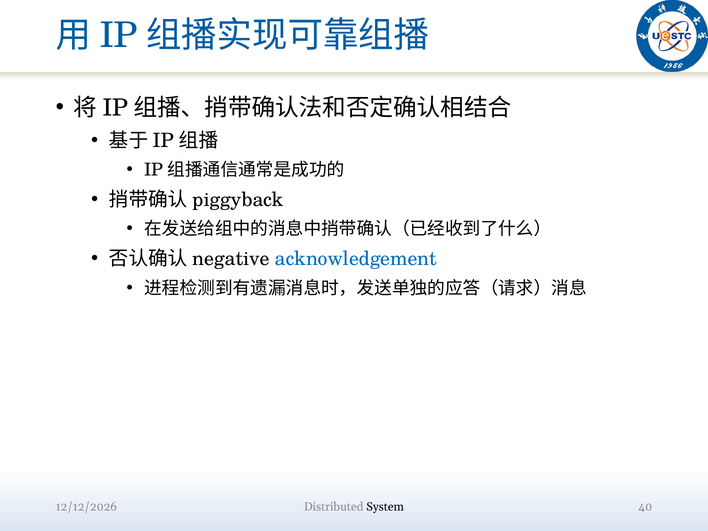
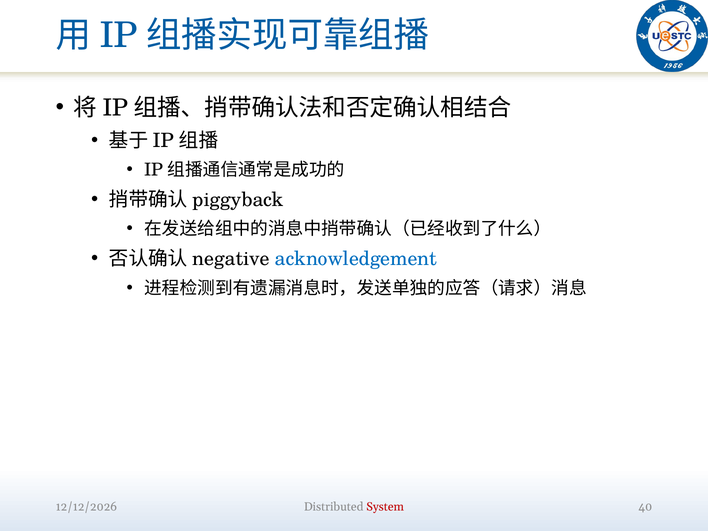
System colour: black -> red
